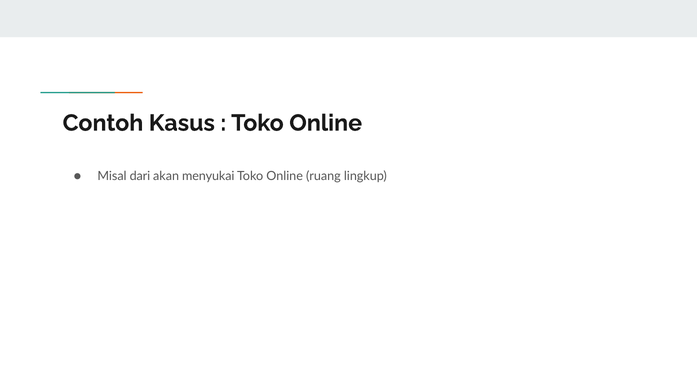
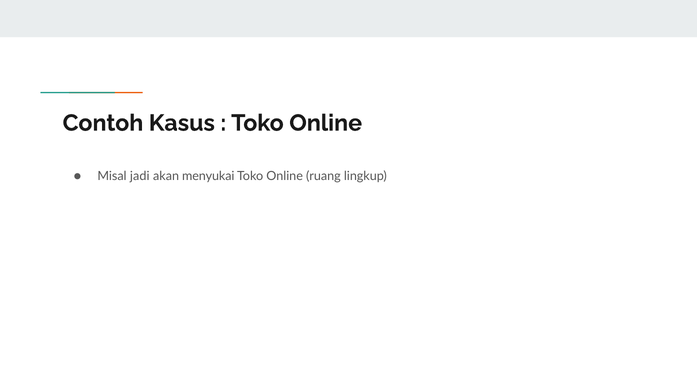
dari: dari -> jadi
